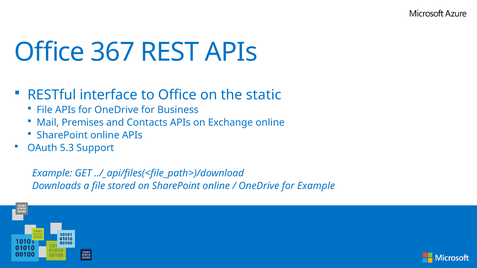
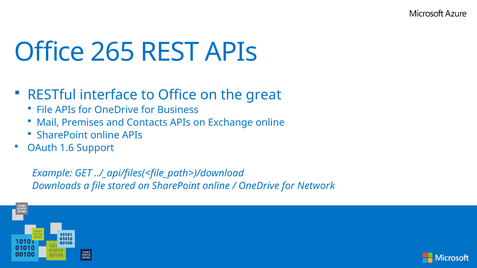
367: 367 -> 265
static: static -> great
5.3: 5.3 -> 1.6
for Example: Example -> Network
